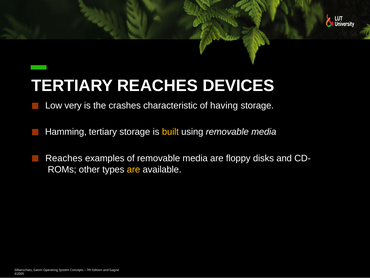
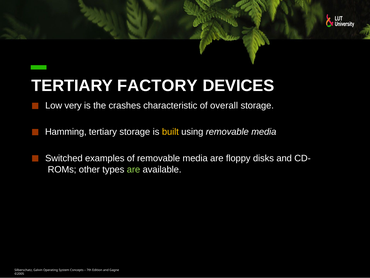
TERTIARY REACHES: REACHES -> FACTORY
having: having -> overall
Reaches at (64, 158): Reaches -> Switched
are at (134, 169) colour: yellow -> light green
